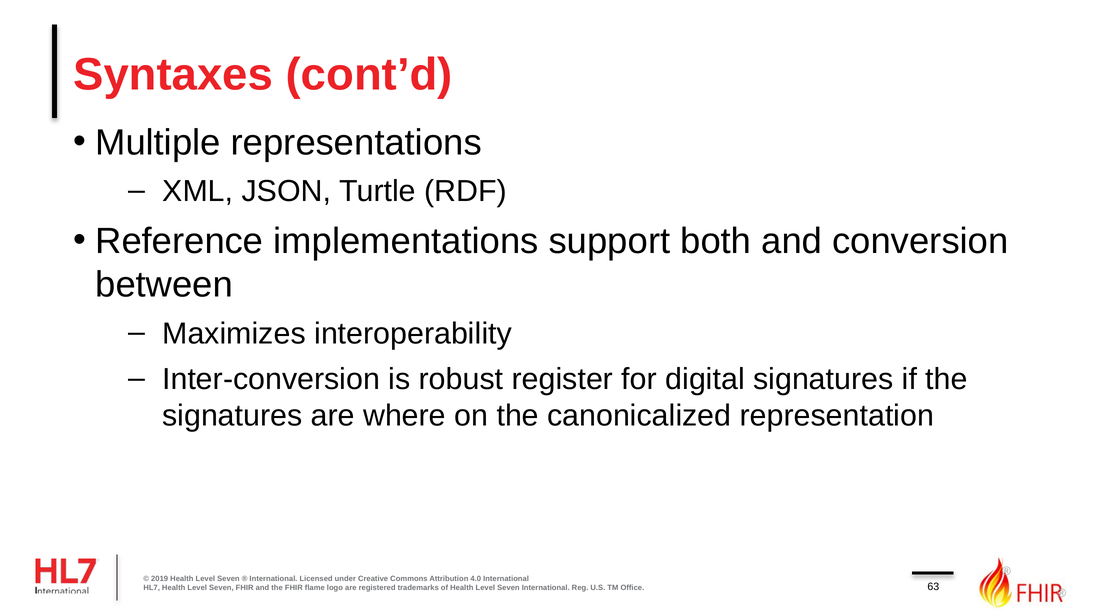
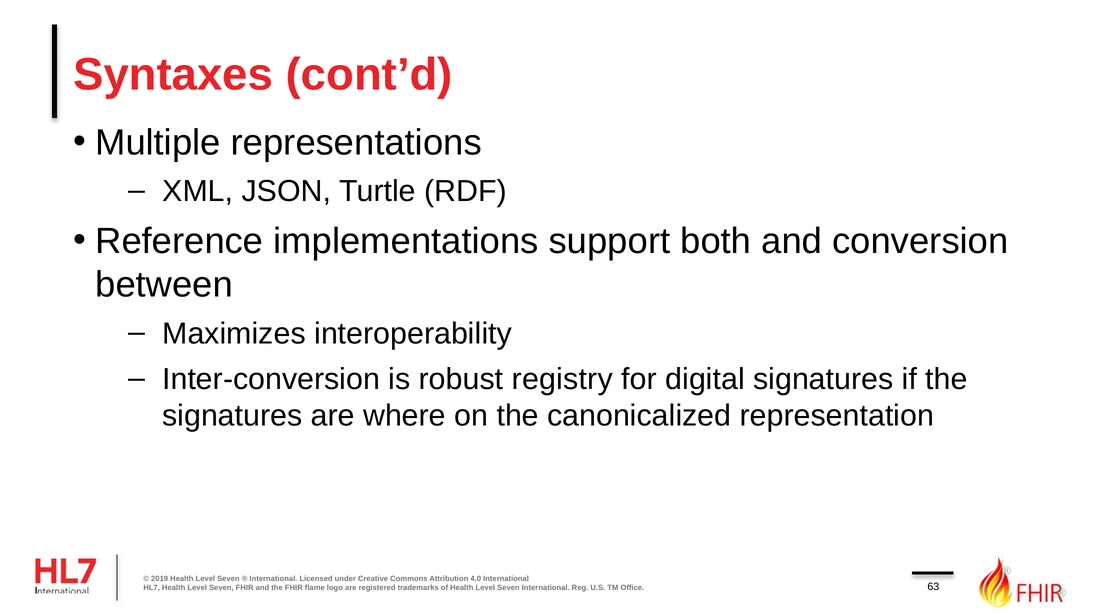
register: register -> registry
